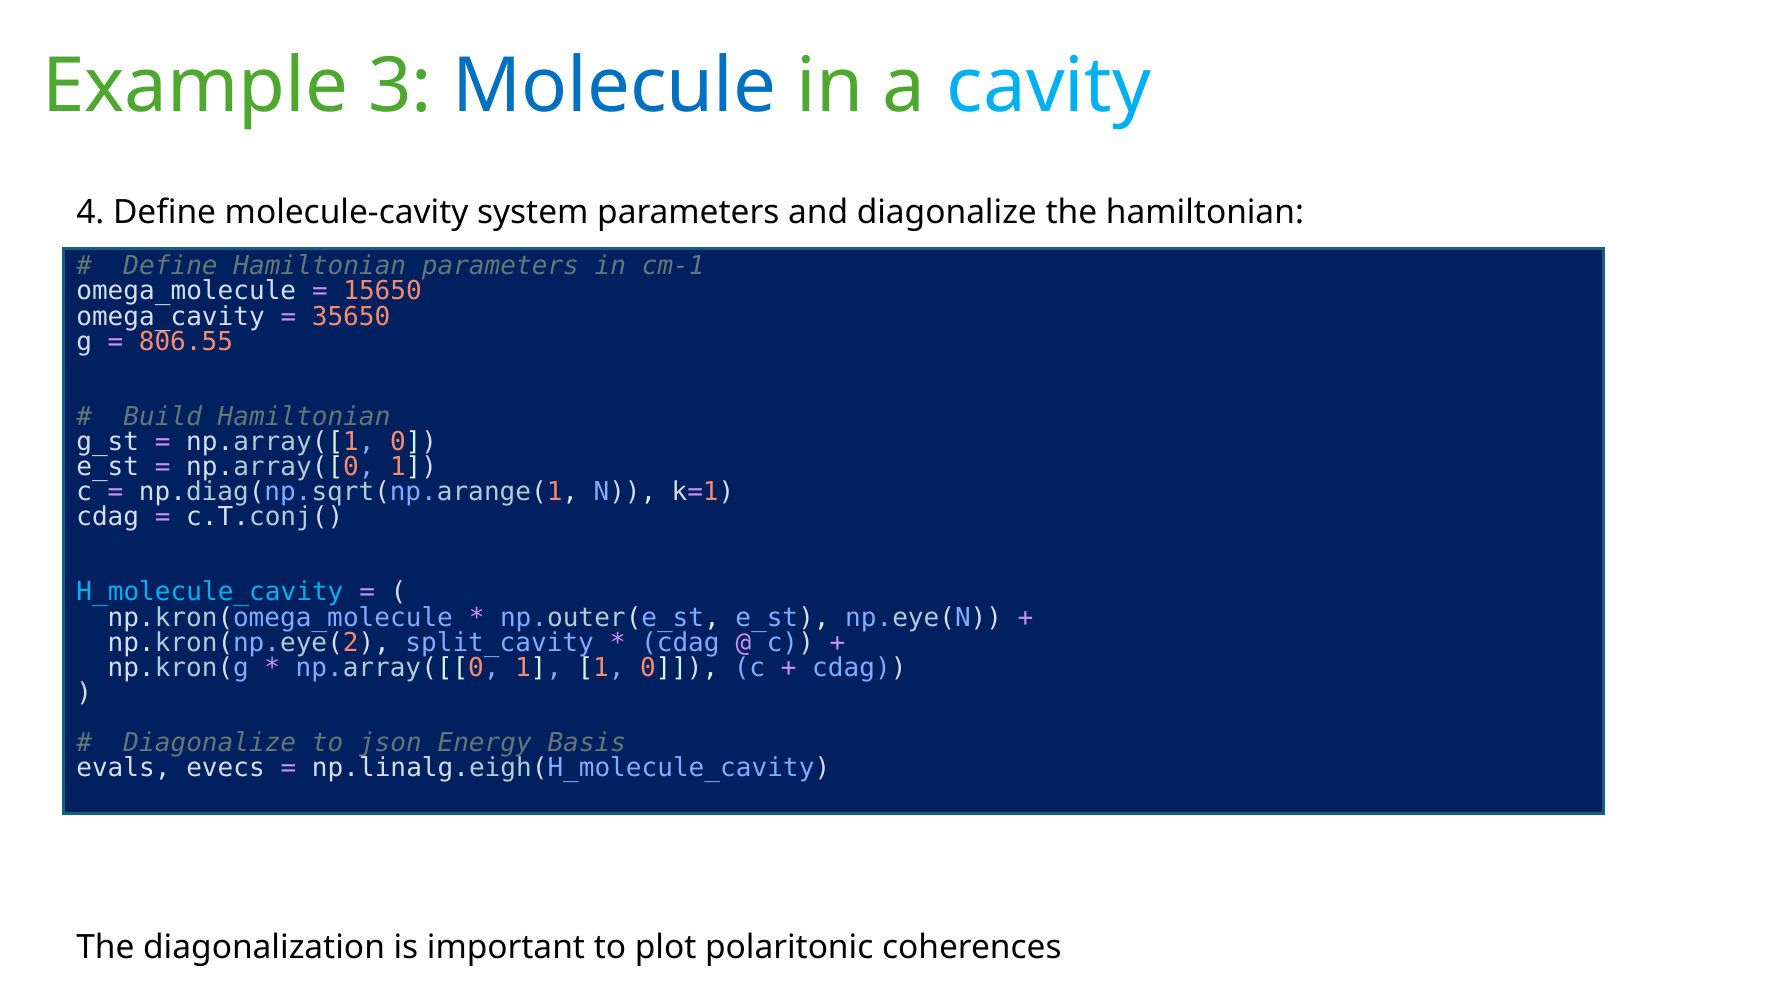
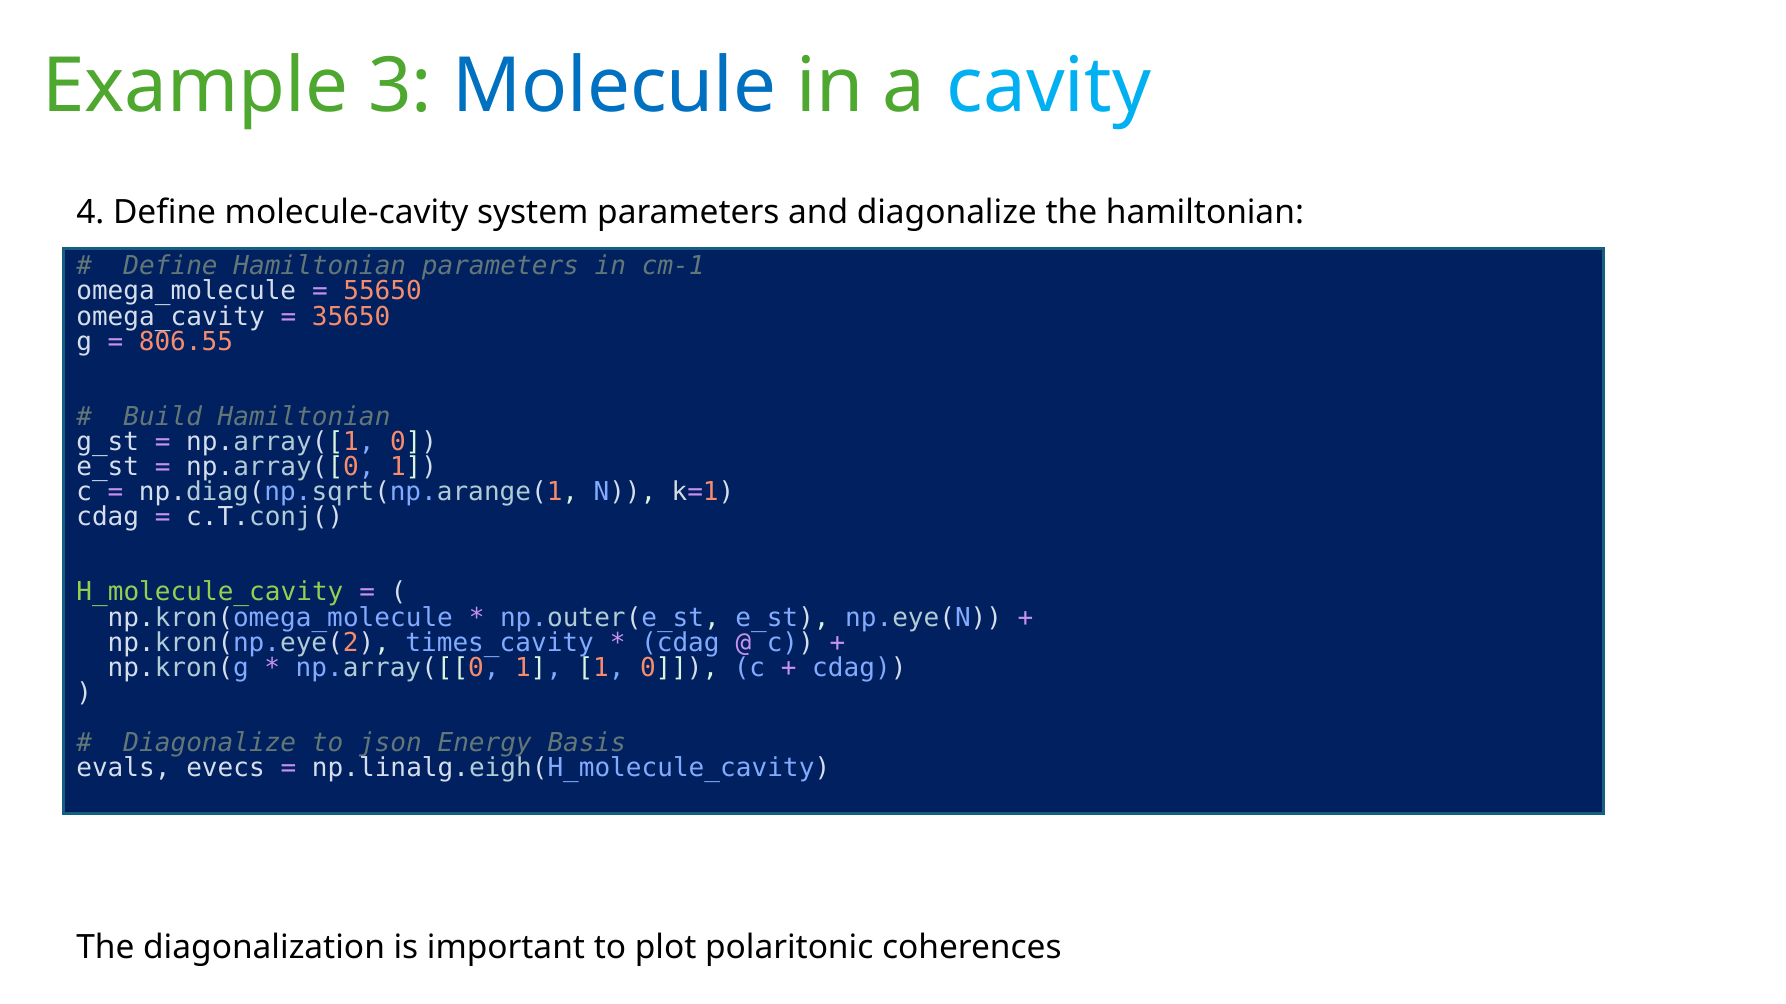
15650: 15650 -> 55650
H_molecule_cavity colour: light blue -> light green
split_cavity: split_cavity -> times_cavity
